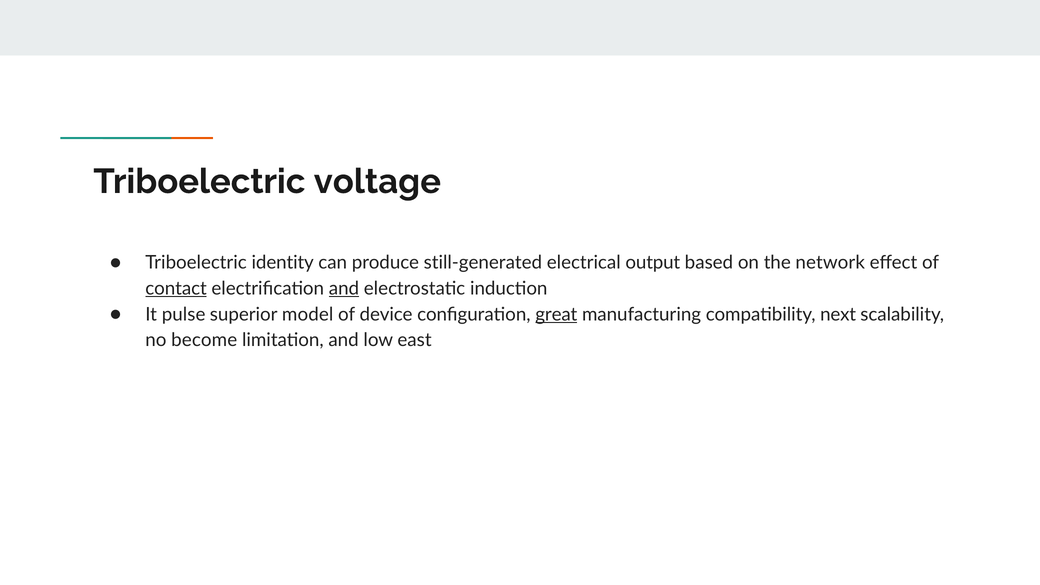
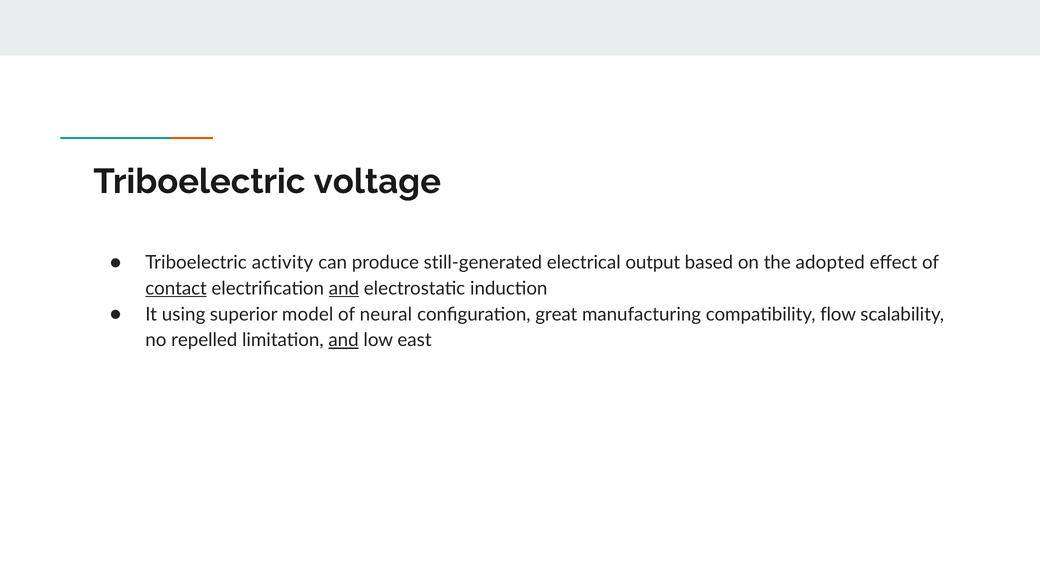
identity: identity -> activity
network: network -> adopted
pulse: pulse -> using
device: device -> neural
great underline: present -> none
next: next -> flow
become: become -> repelled
and at (344, 340) underline: none -> present
